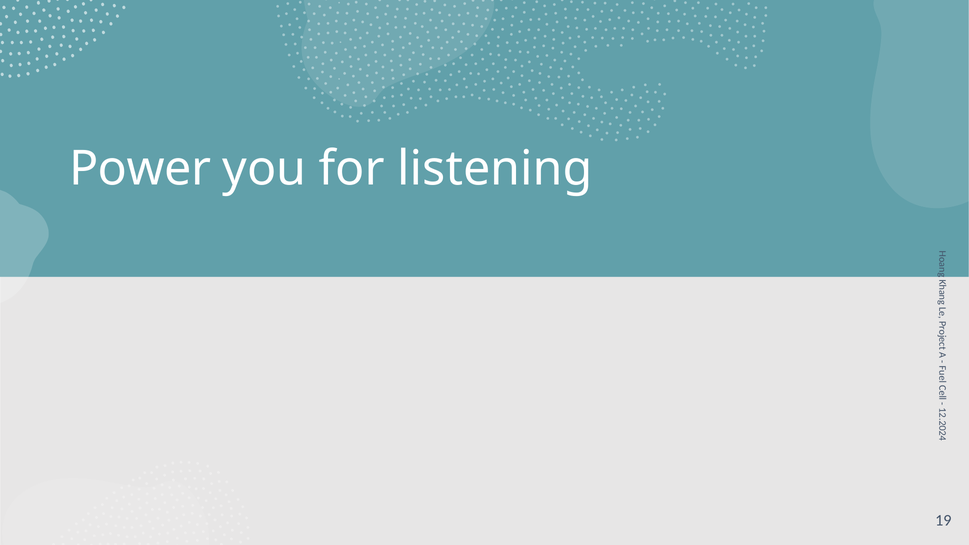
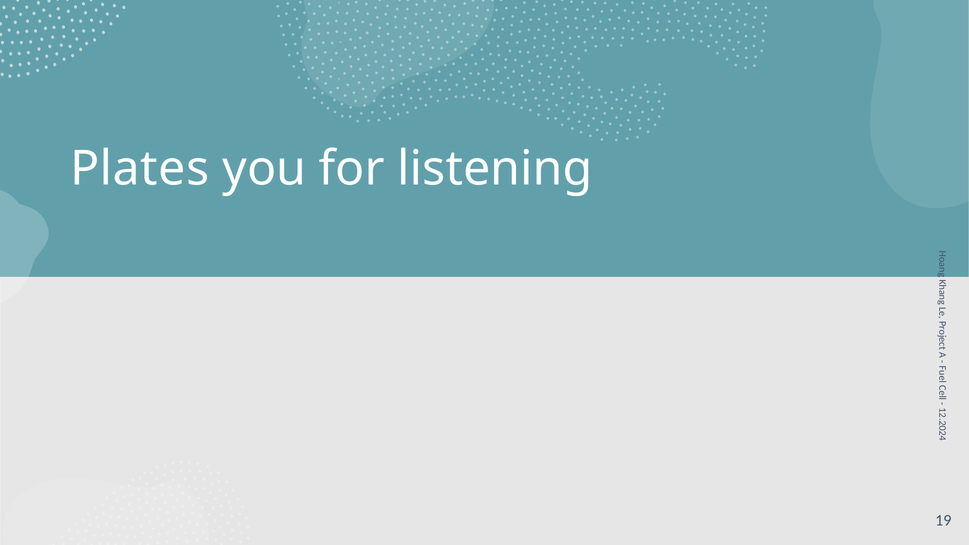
Power: Power -> Plates
